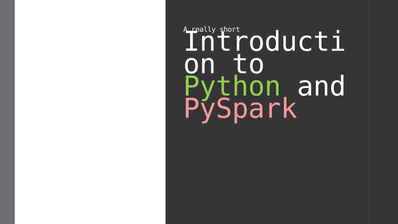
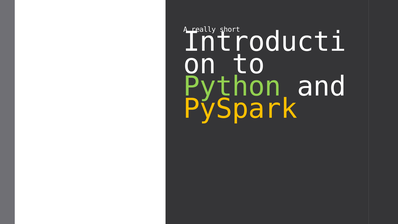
PySpark colour: pink -> yellow
